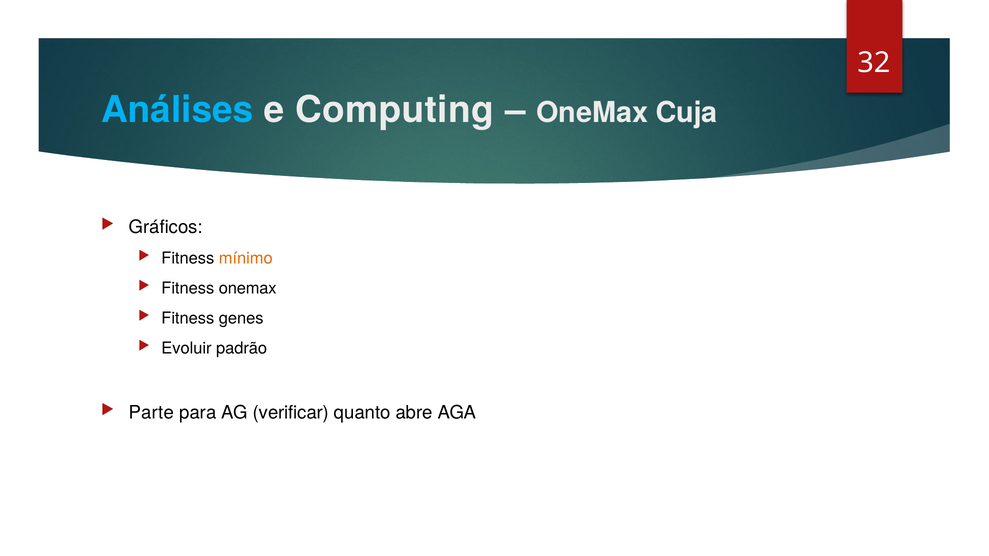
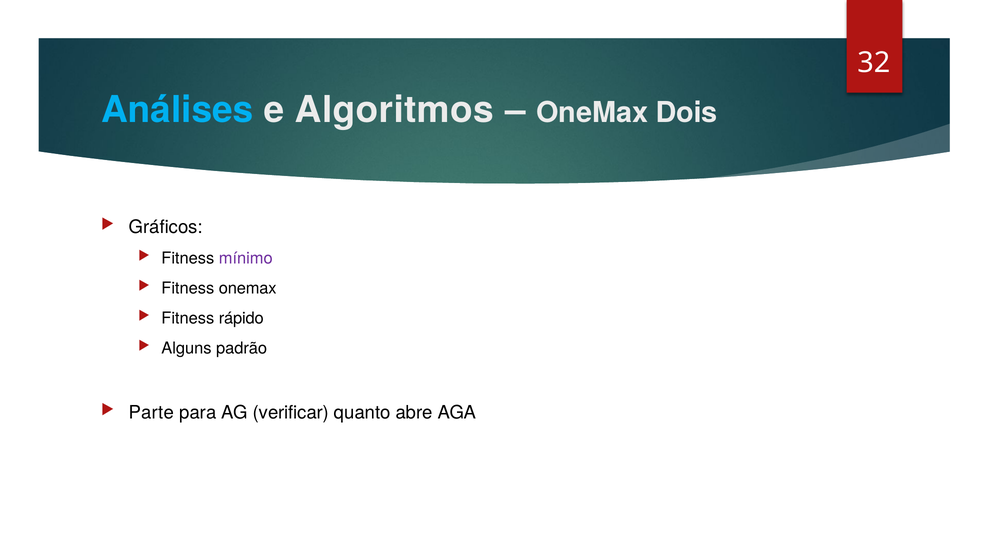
Computing: Computing -> Algoritmos
Cuja: Cuja -> Dois
mínimo colour: orange -> purple
genes: genes -> rápido
Evoluir: Evoluir -> Alguns
